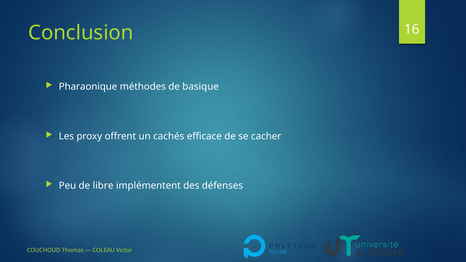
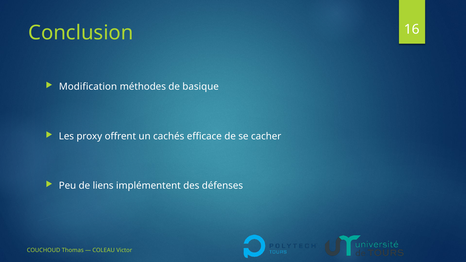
Pharaonique: Pharaonique -> Modification
libre: libre -> liens
